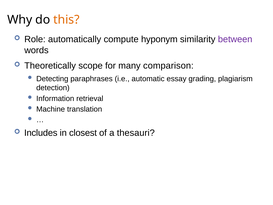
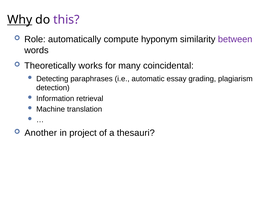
Why underline: none -> present
this colour: orange -> purple
scope: scope -> works
comparison: comparison -> coincidental
Includes: Includes -> Another
closest: closest -> project
